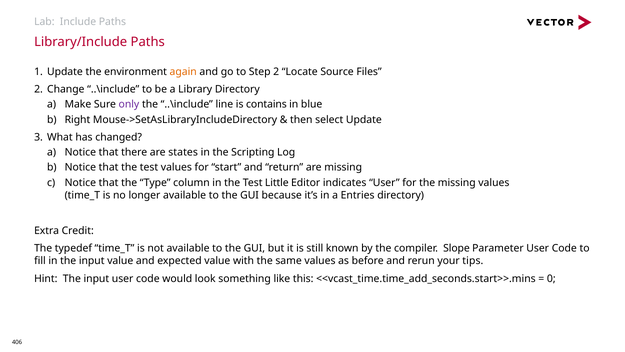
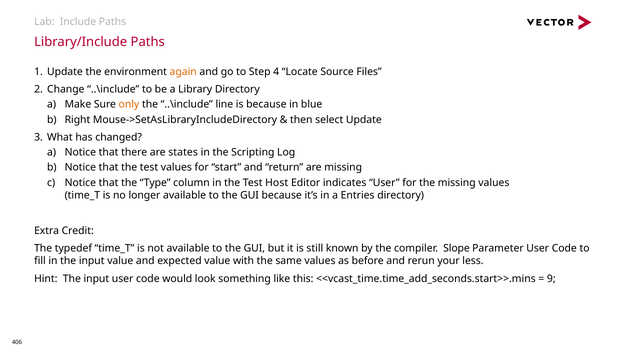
Step 2: 2 -> 4
only colour: purple -> orange
is contains: contains -> because
Little: Little -> Host
tips: tips -> less
0: 0 -> 9
